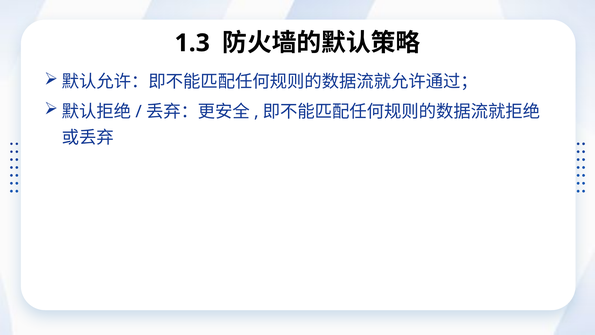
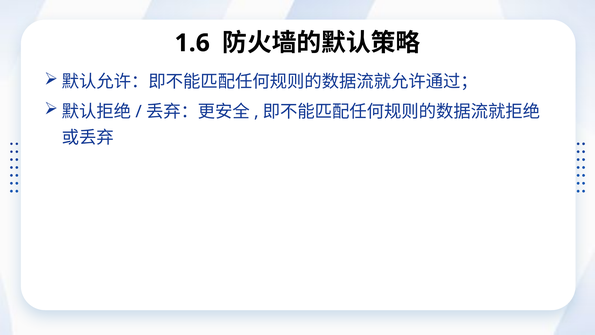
1.3: 1.3 -> 1.6
